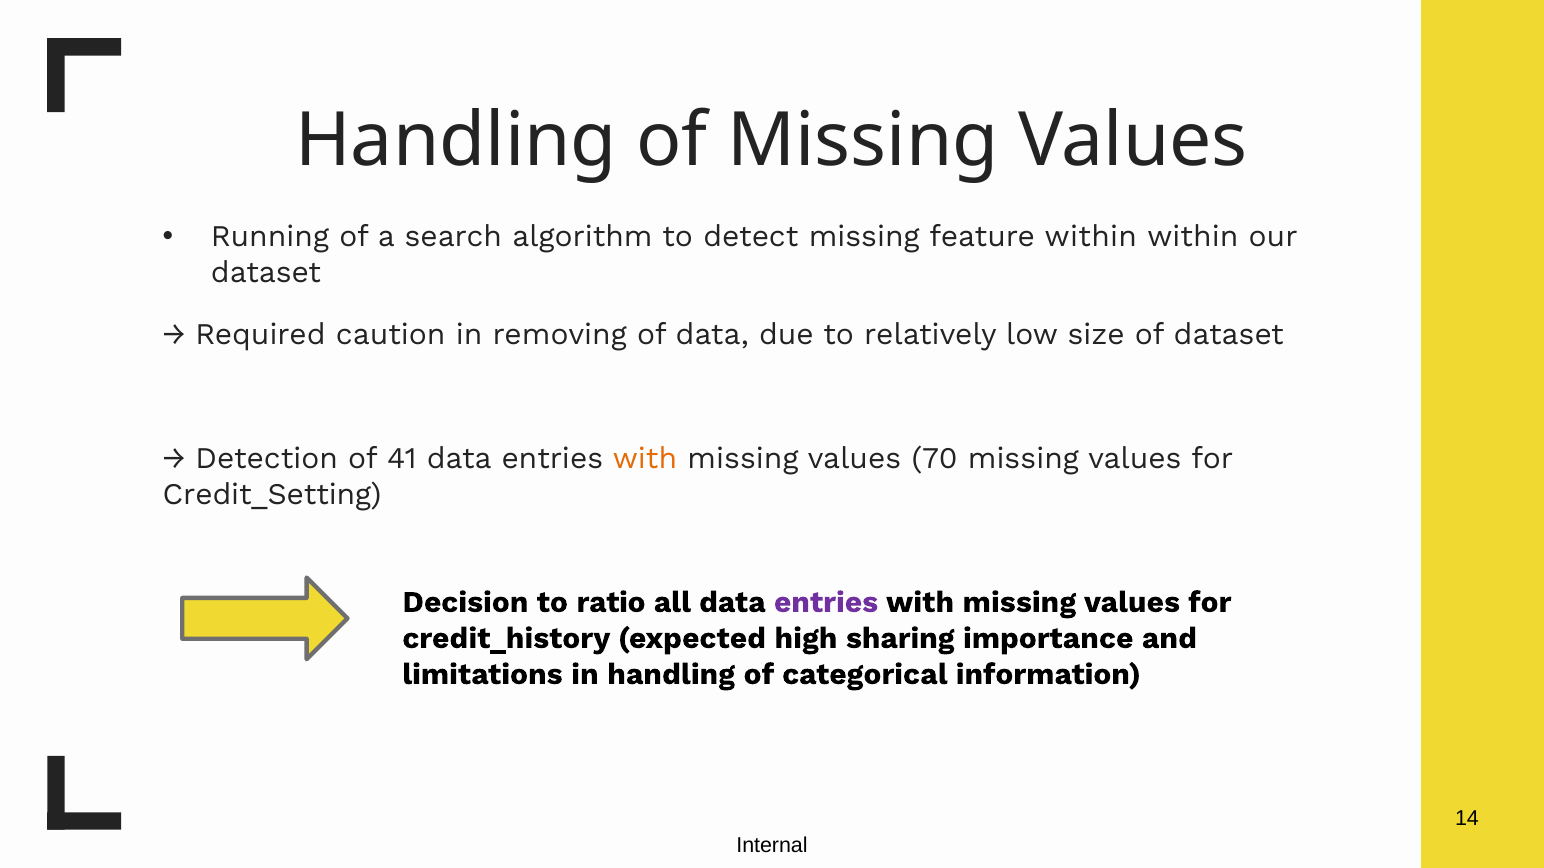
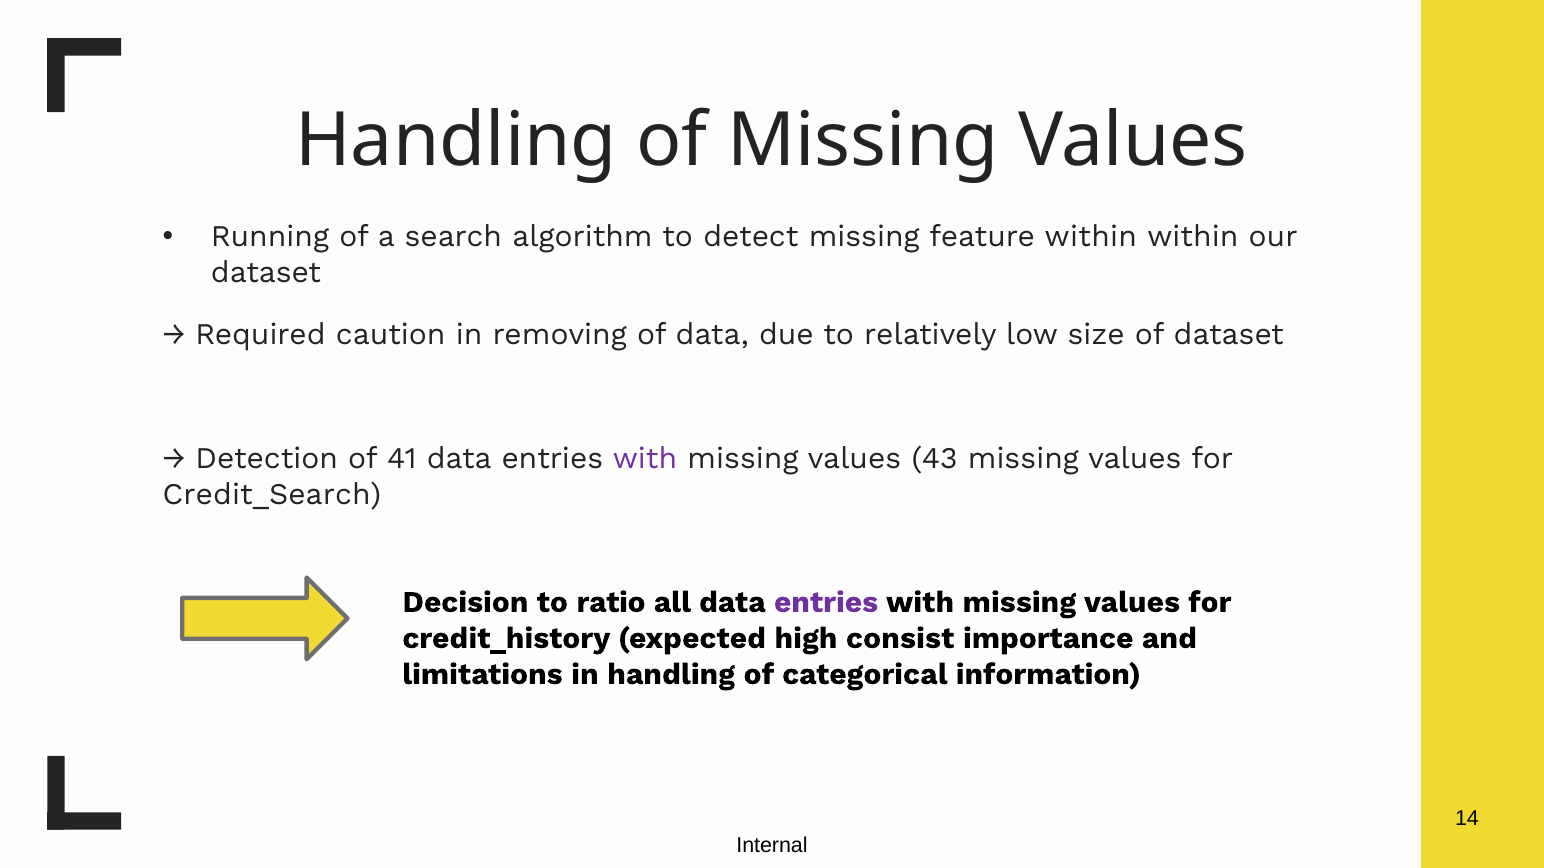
with at (645, 458) colour: orange -> purple
70: 70 -> 43
Credit_Setting: Credit_Setting -> Credit_Search
sharing: sharing -> consist
